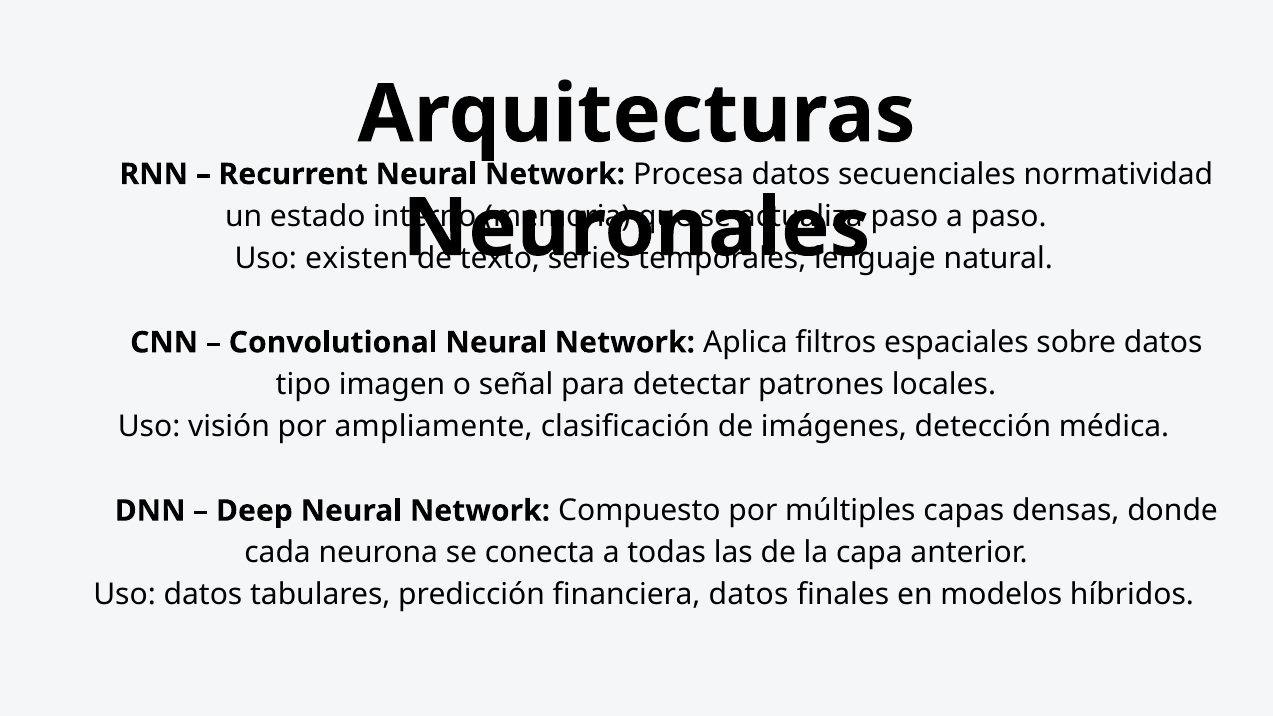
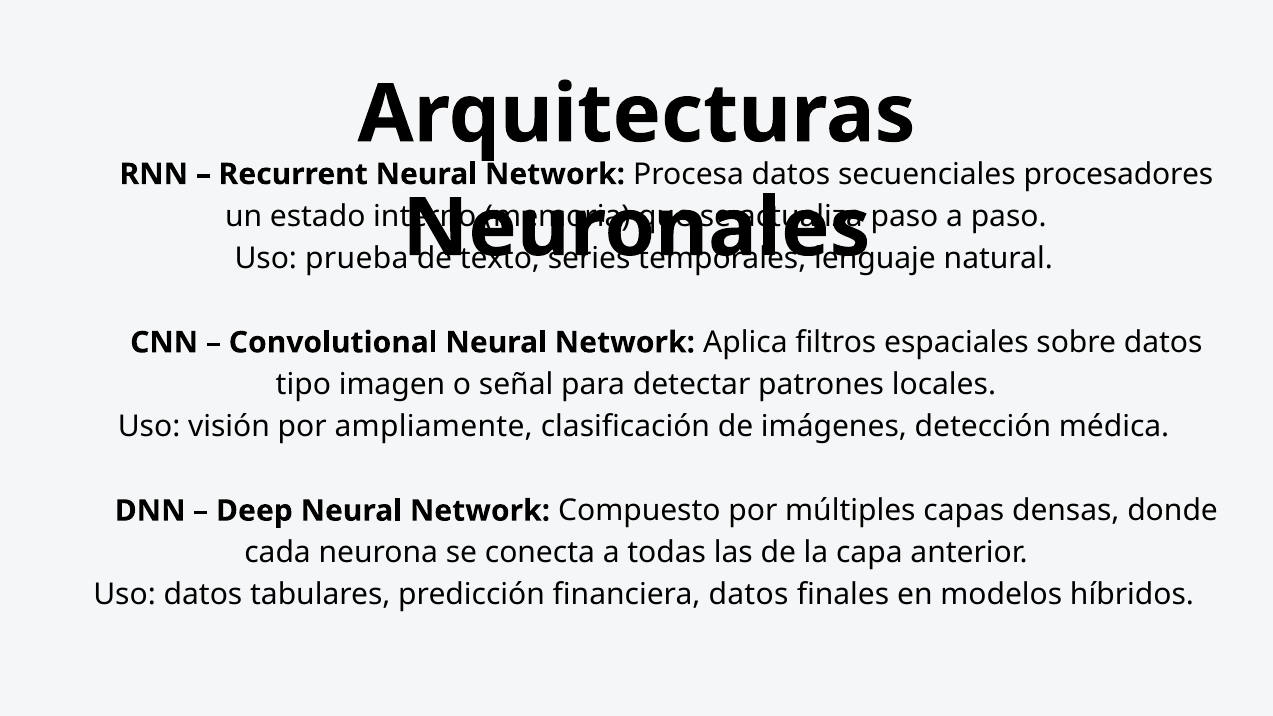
normatividad: normatividad -> procesadores
existen: existen -> prueba
